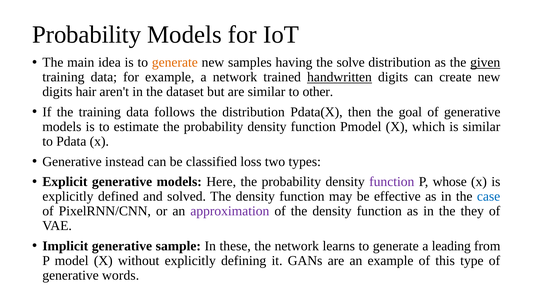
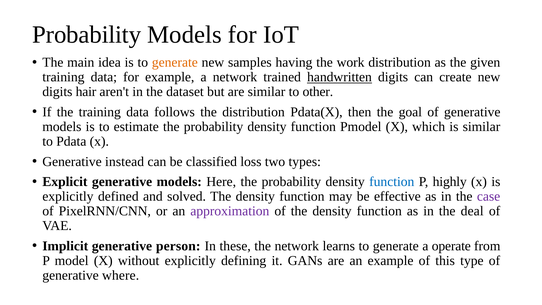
solve: solve -> work
given underline: present -> none
function at (392, 182) colour: purple -> blue
whose: whose -> highly
case colour: blue -> purple
they: they -> deal
sample: sample -> person
leading: leading -> operate
words: words -> where
